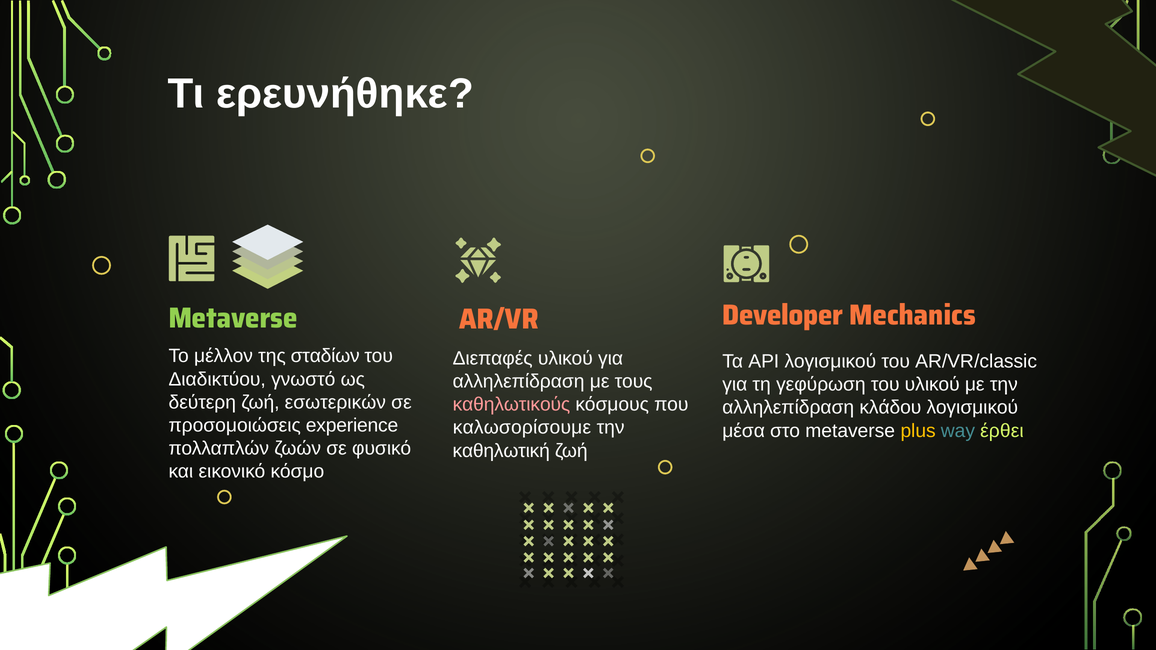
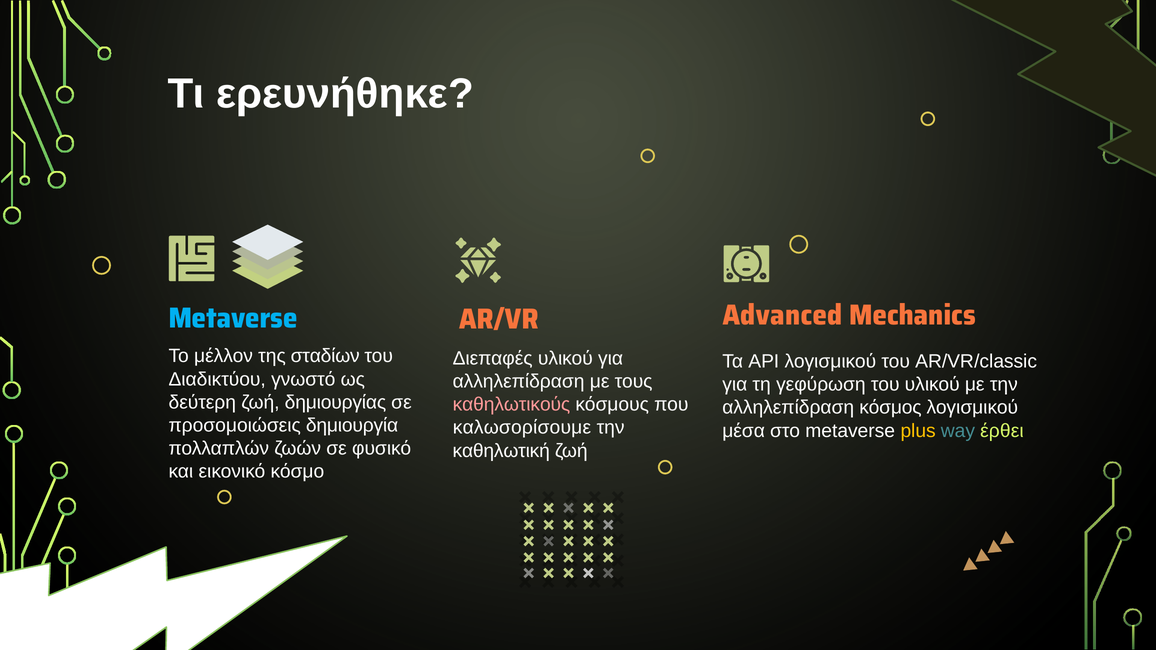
Metaverse at (233, 318) colour: light green -> light blue
Developer: Developer -> Advanced
εσωτερικών: εσωτερικών -> δημιουργίας
κλάδου: κλάδου -> κόσμος
experience: experience -> δημιουργία
